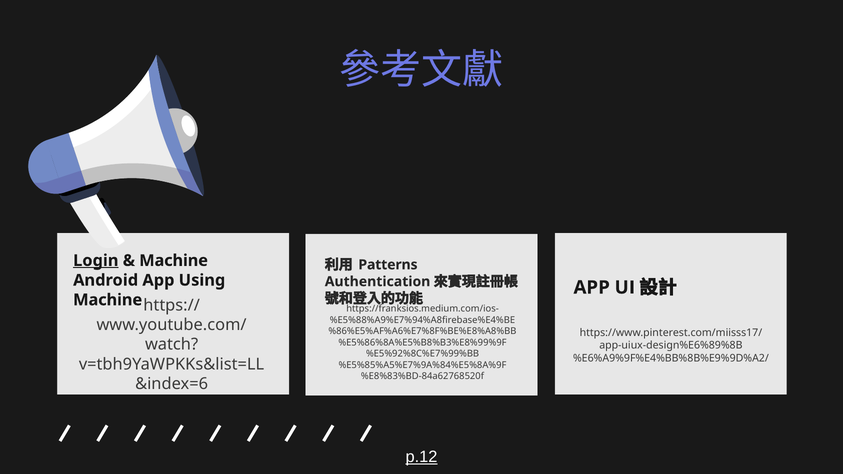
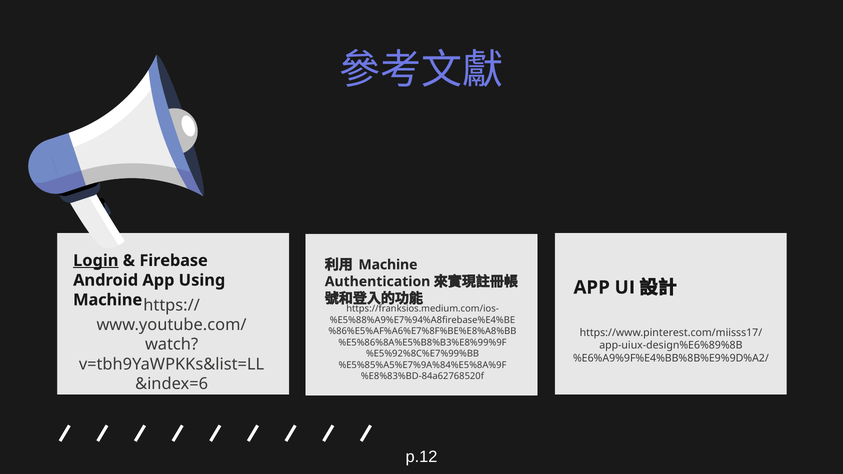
Machine at (174, 261): Machine -> Firebase
Patterns at (388, 265): Patterns -> Machine
p.12 underline: present -> none
